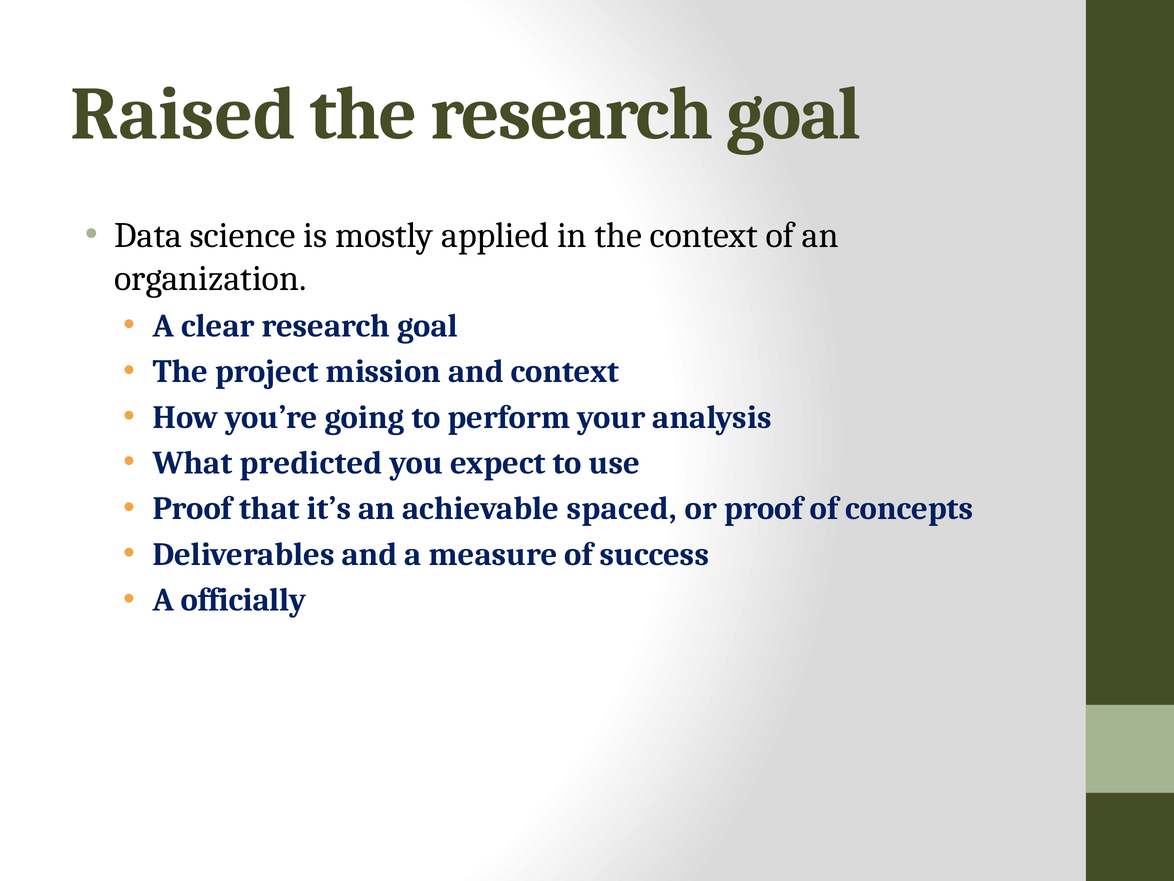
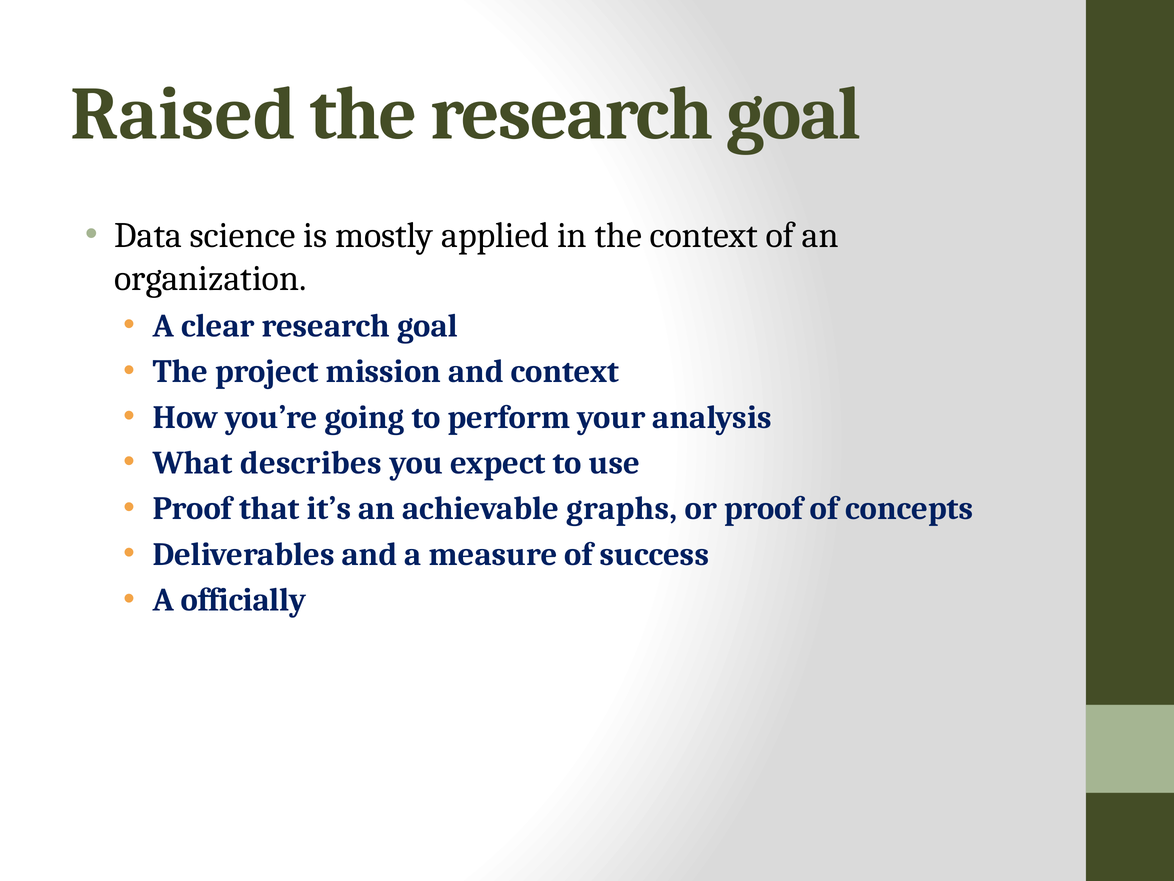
predicted: predicted -> describes
spaced: spaced -> graphs
